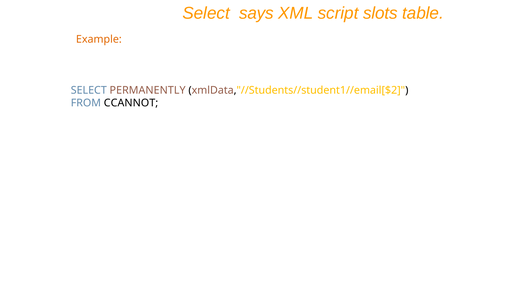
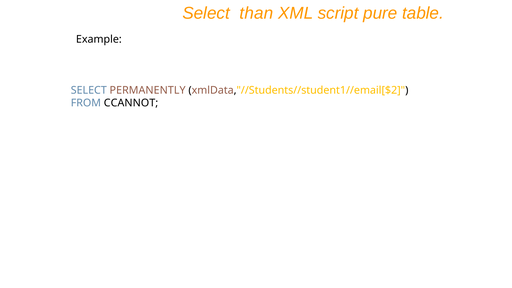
says: says -> than
slots: slots -> pure
Example colour: orange -> black
